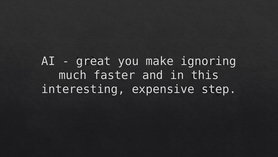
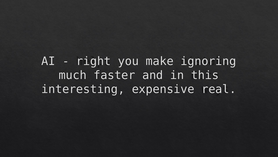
great: great -> right
step: step -> real
